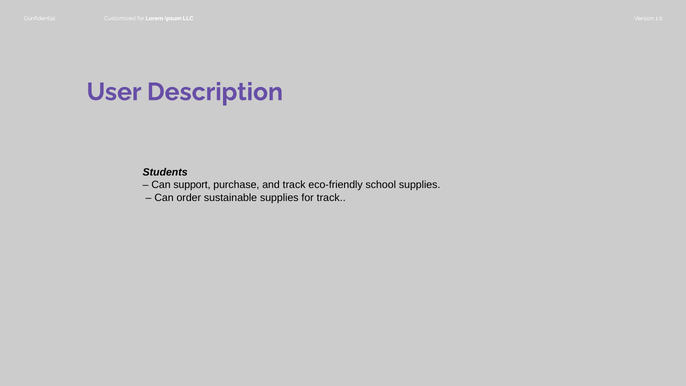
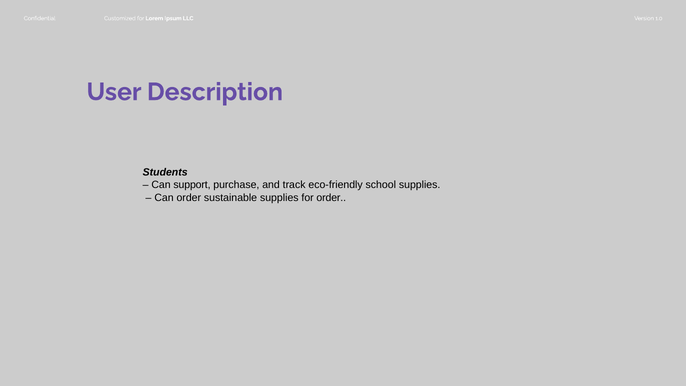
for track: track -> order
